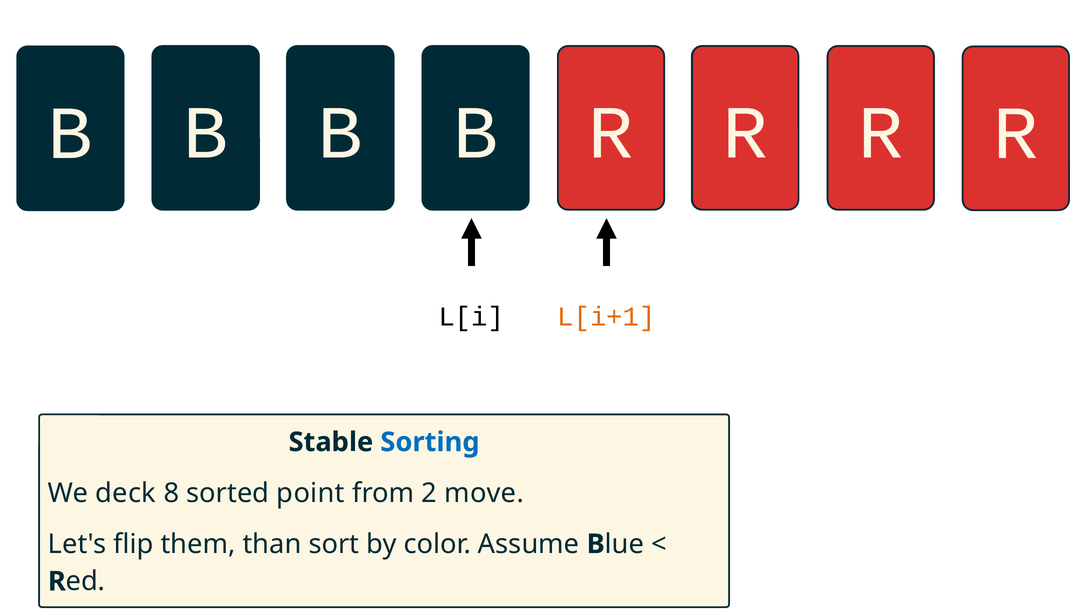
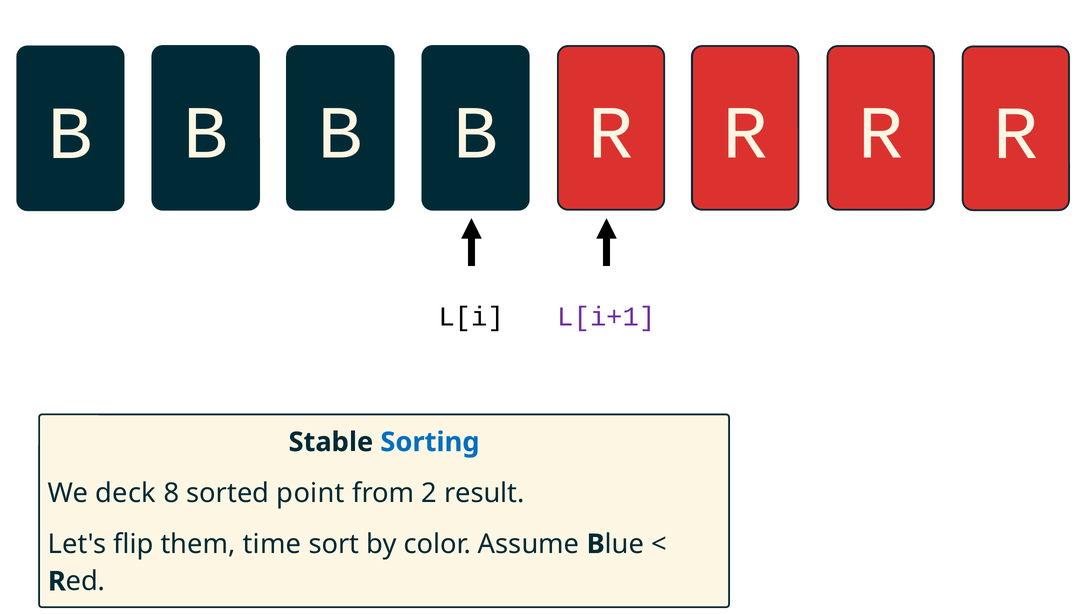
L[i+1 colour: orange -> purple
move: move -> result
than: than -> time
